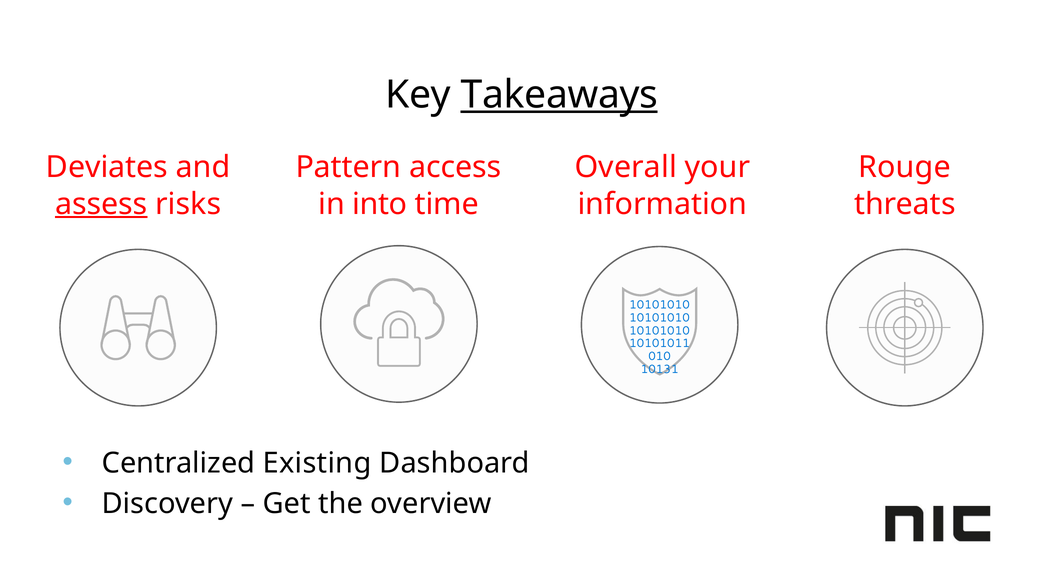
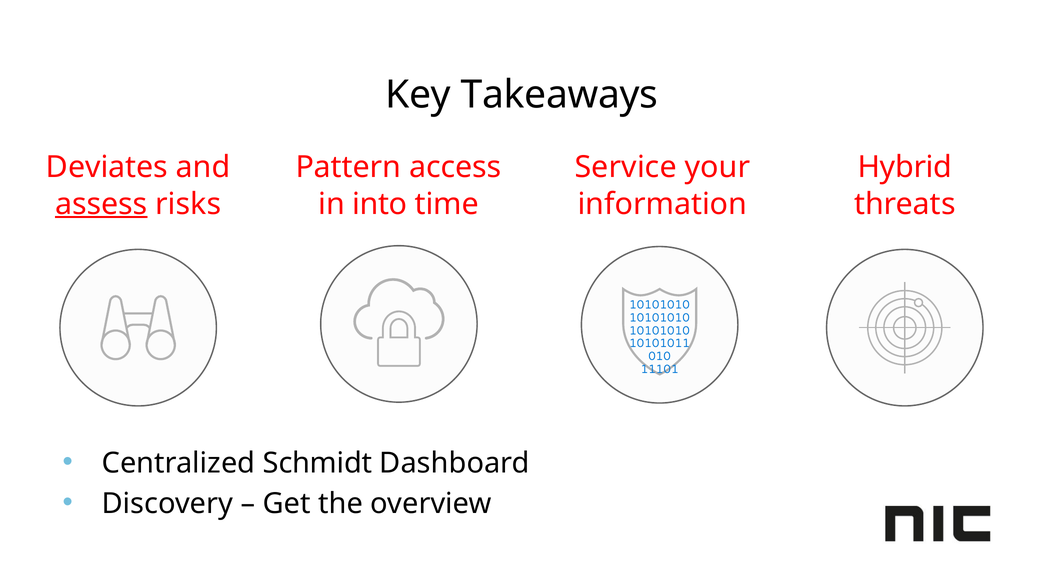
Takeaways underline: present -> none
Overall: Overall -> Service
Rouge: Rouge -> Hybrid
10131: 10131 -> 11101
Existing: Existing -> Schmidt
